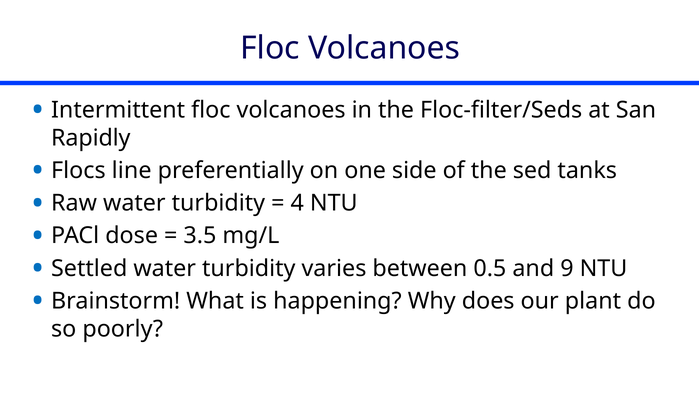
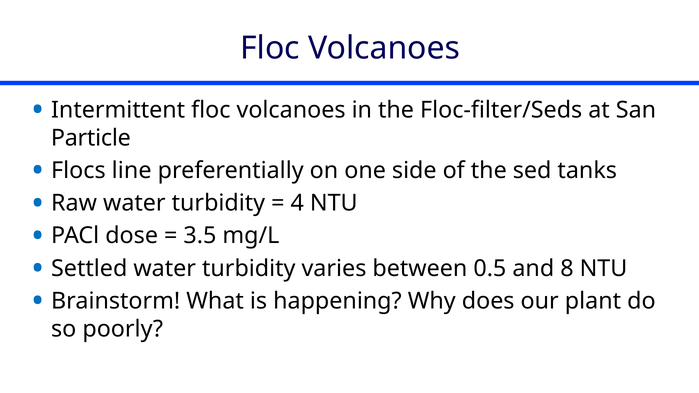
Rapidly: Rapidly -> Particle
9: 9 -> 8
